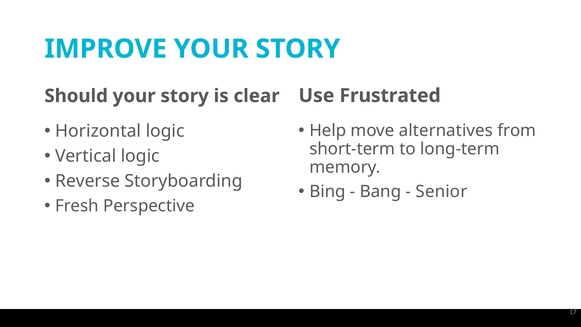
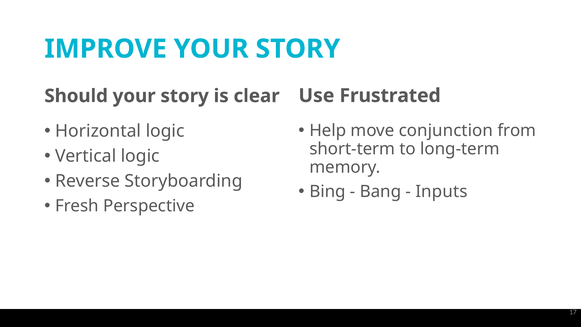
alternatives: alternatives -> conjunction
Senior: Senior -> Inputs
